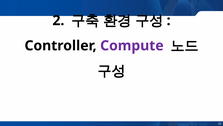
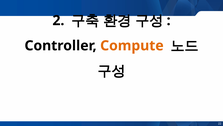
Compute colour: purple -> orange
